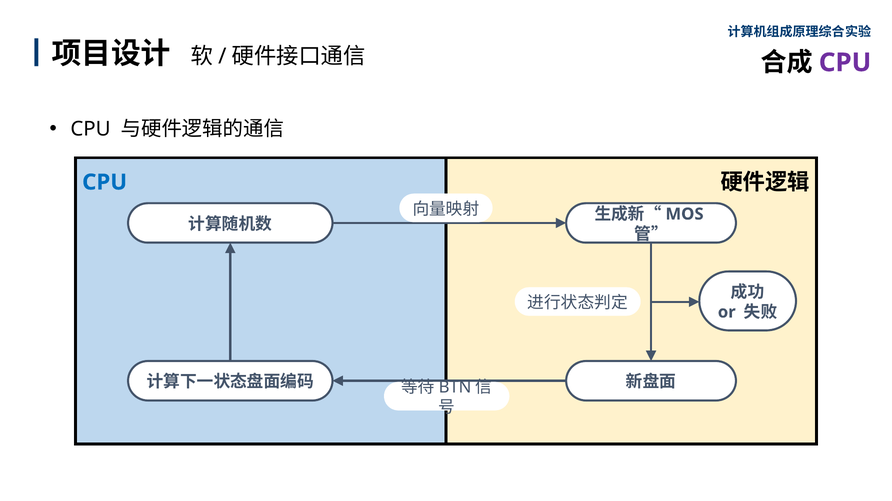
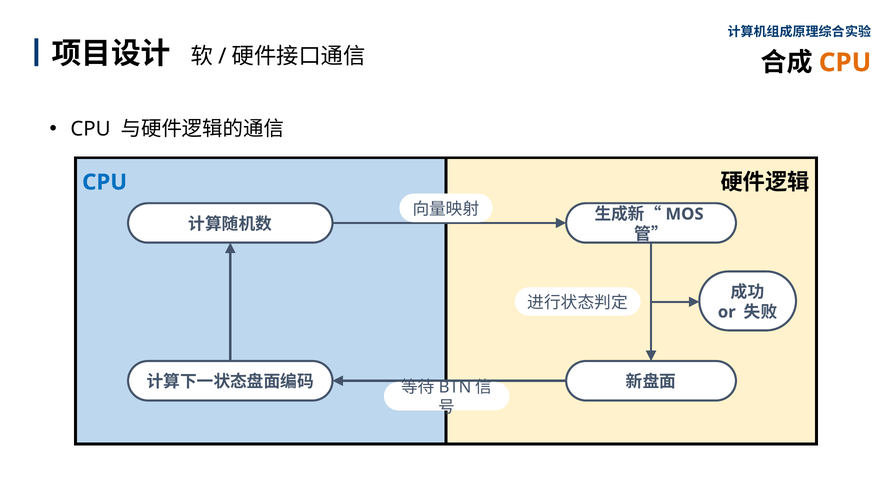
CPU at (845, 63) colour: purple -> orange
